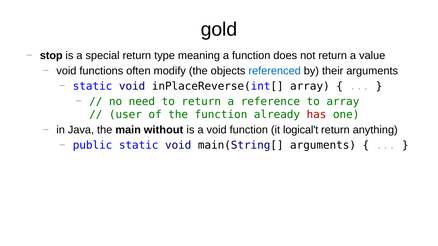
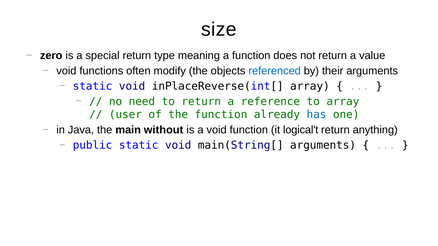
gold: gold -> size
stop: stop -> zero
has colour: red -> blue
